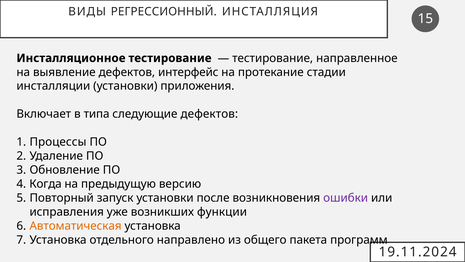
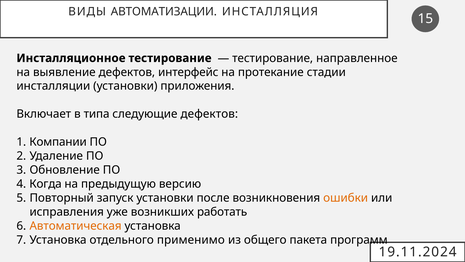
РЕГРЕССИОННЫЙ: РЕГРЕССИОННЫЙ -> АВТОМАТИЗАЦИИ
Процессы: Процессы -> Компании
ошибки colour: purple -> orange
функции: функции -> работать
направлено: направлено -> применимо
